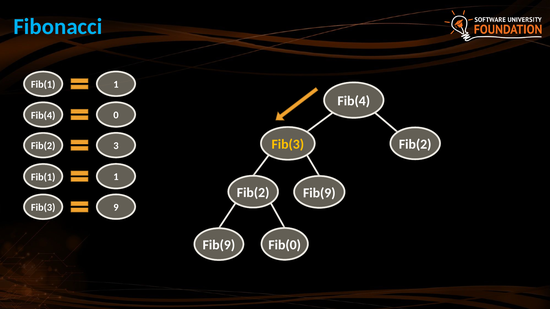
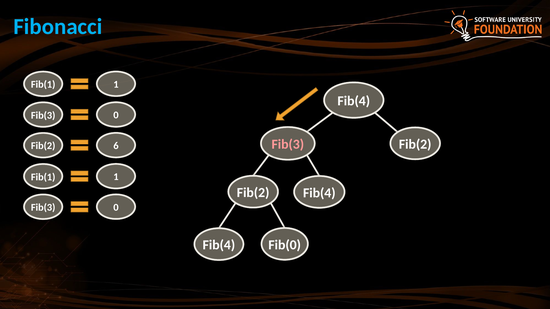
Fib(4 at (43, 115): Fib(4 -> Fib(3
Fib(3 at (288, 145) colour: yellow -> pink
3: 3 -> 6
Fib(9 at (319, 193): Fib(9 -> Fib(4
9 at (116, 208): 9 -> 0
Fib(9 at (219, 245): Fib(9 -> Fib(4
